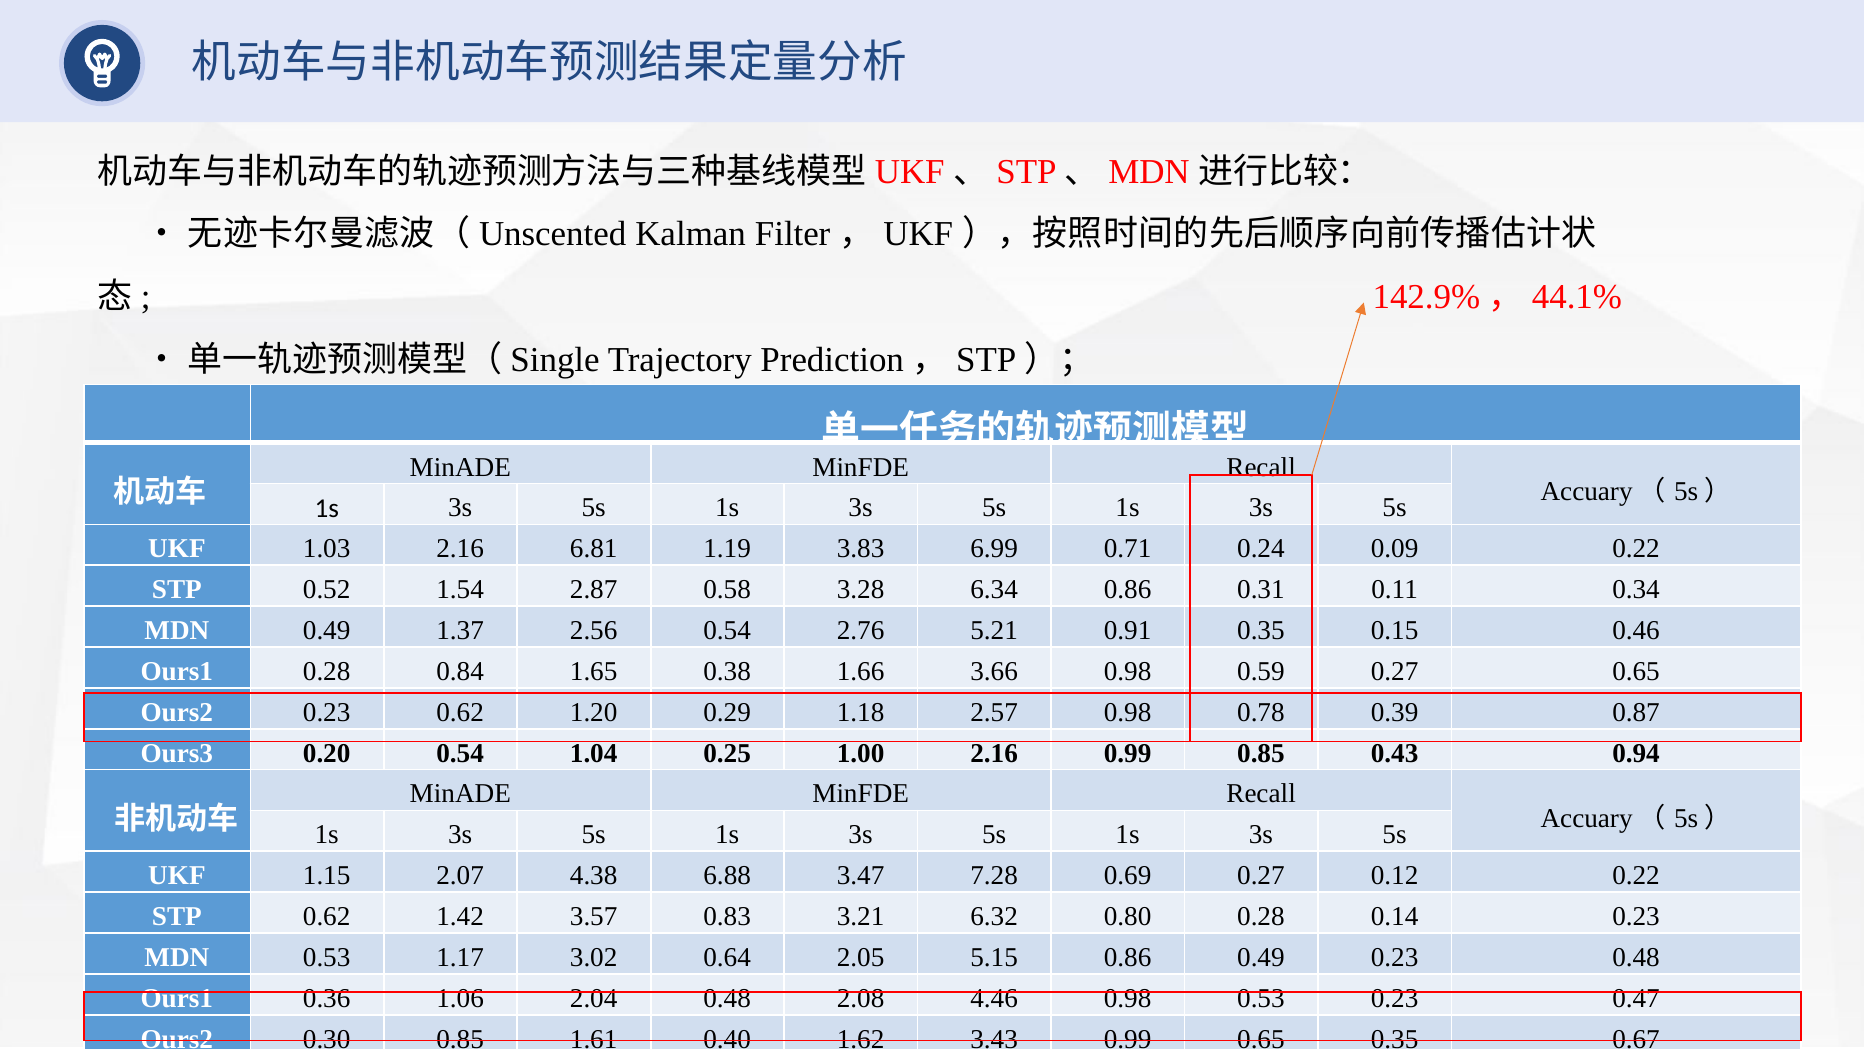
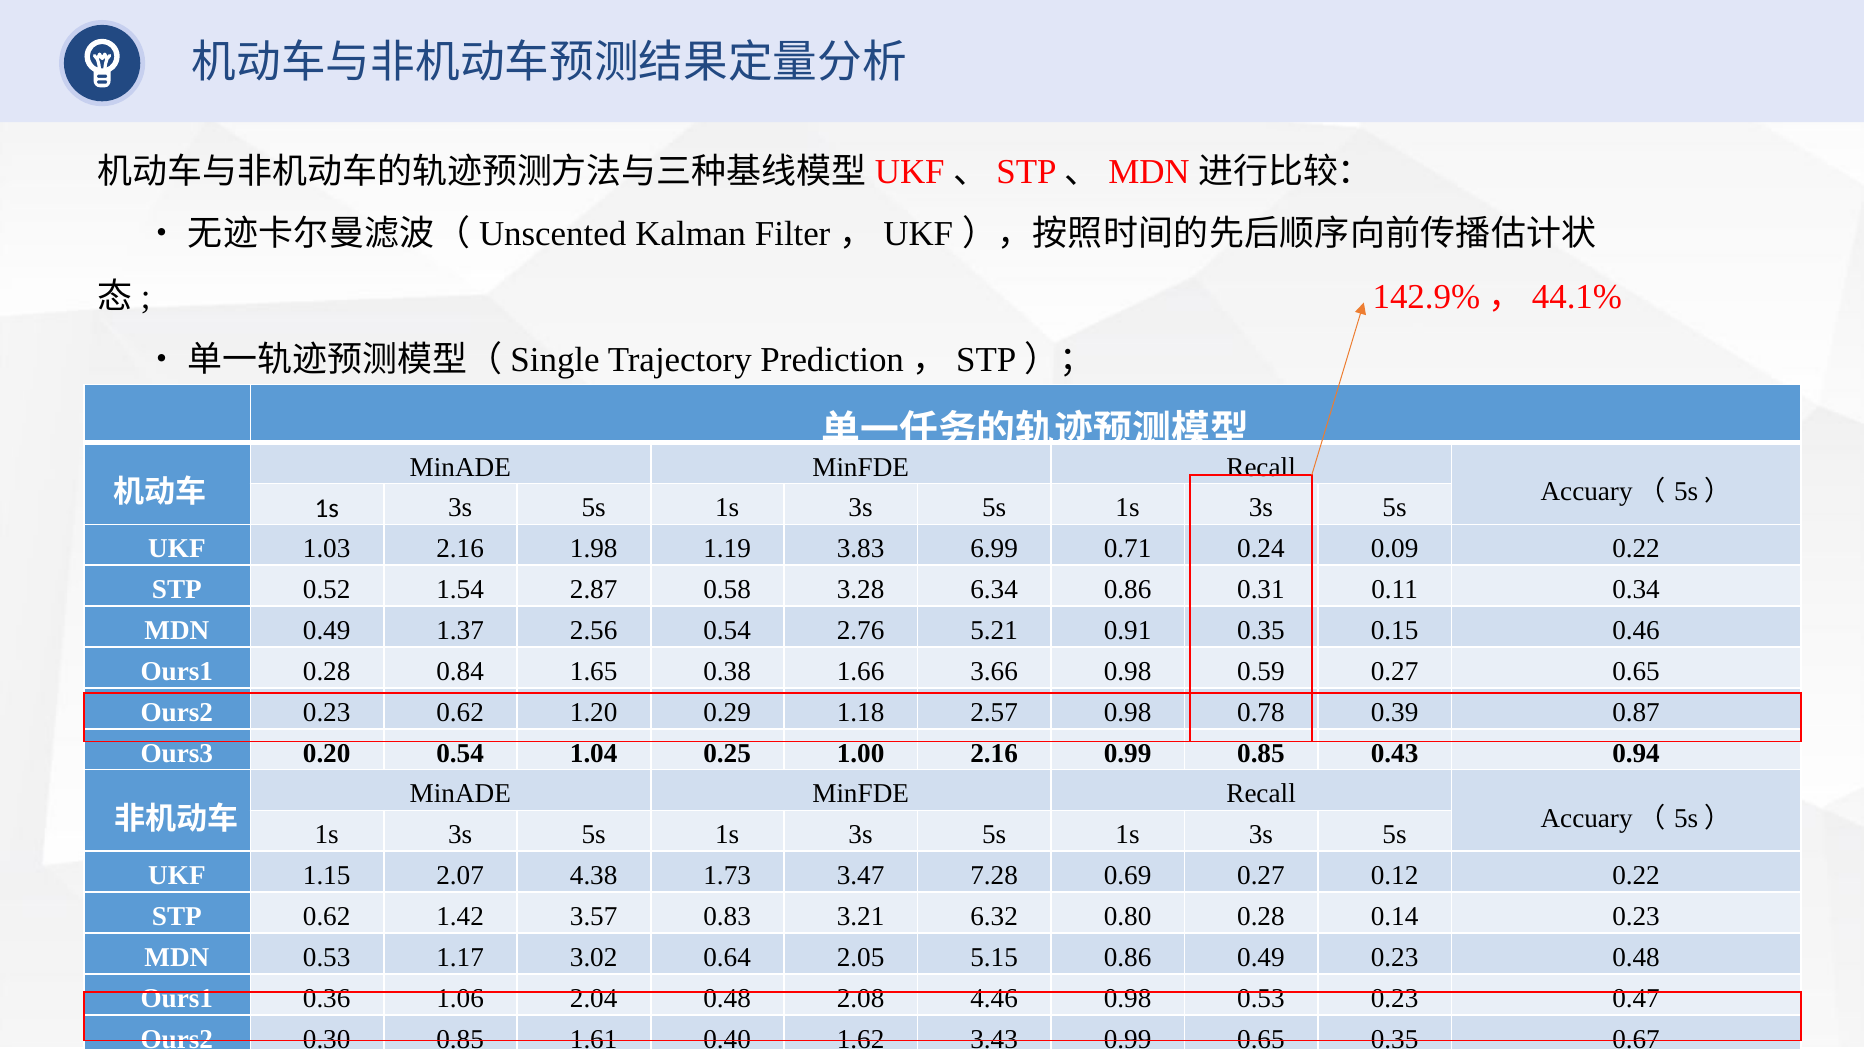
6.81: 6.81 -> 1.98
6.88: 6.88 -> 1.73
